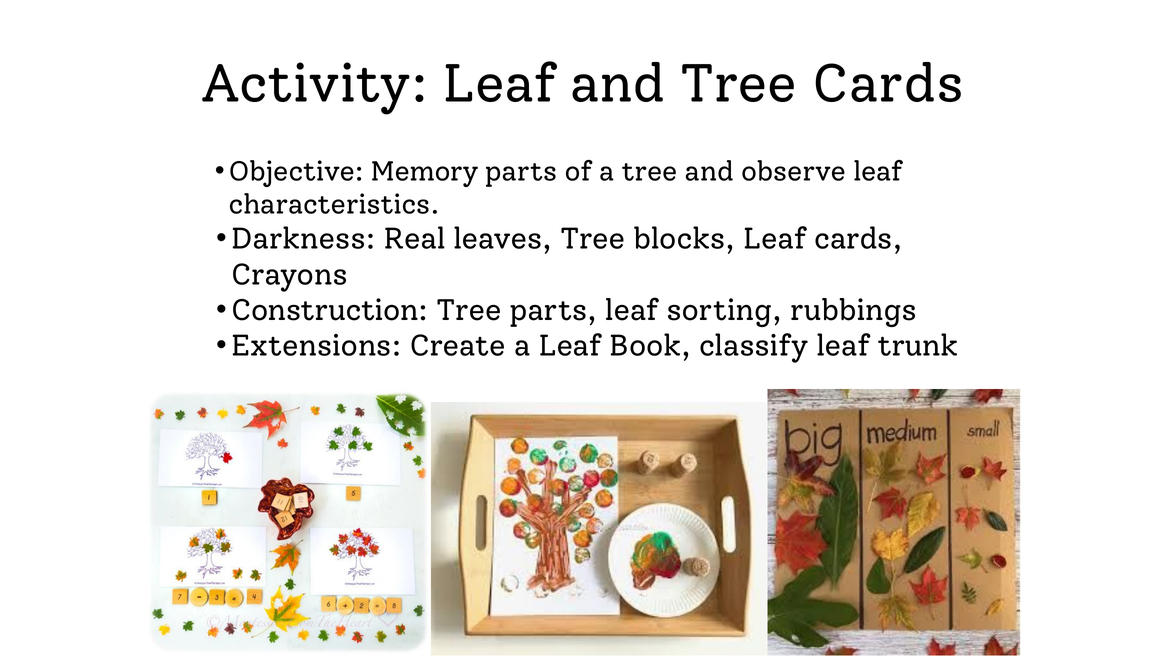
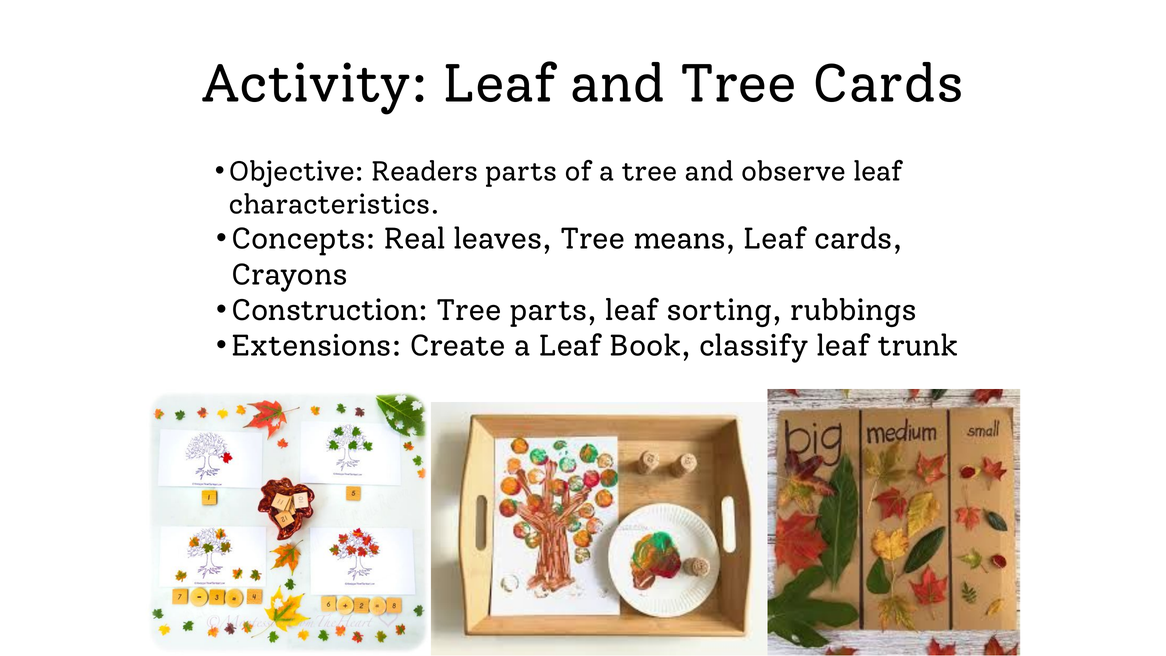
Memory: Memory -> Readers
Darkness: Darkness -> Concepts
blocks: blocks -> means
